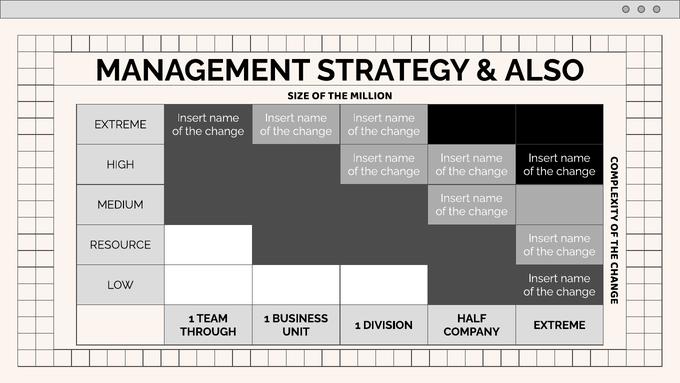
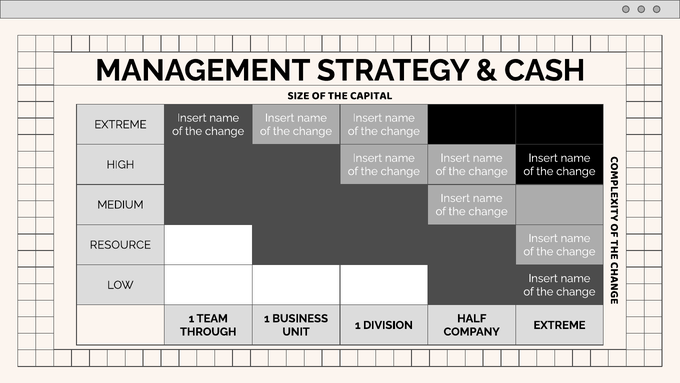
ALSO: ALSO -> CASH
MILLION: MILLION -> CAPITAL
